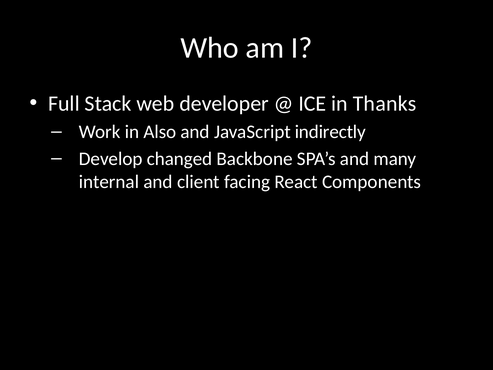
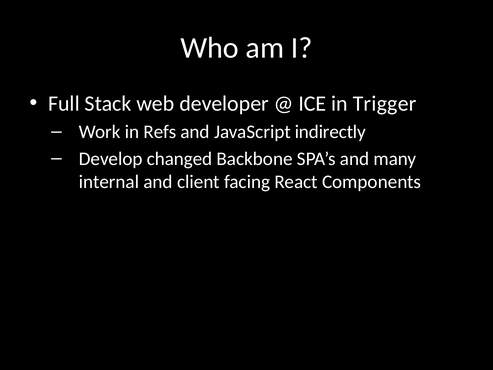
Thanks: Thanks -> Trigger
Also: Also -> Refs
